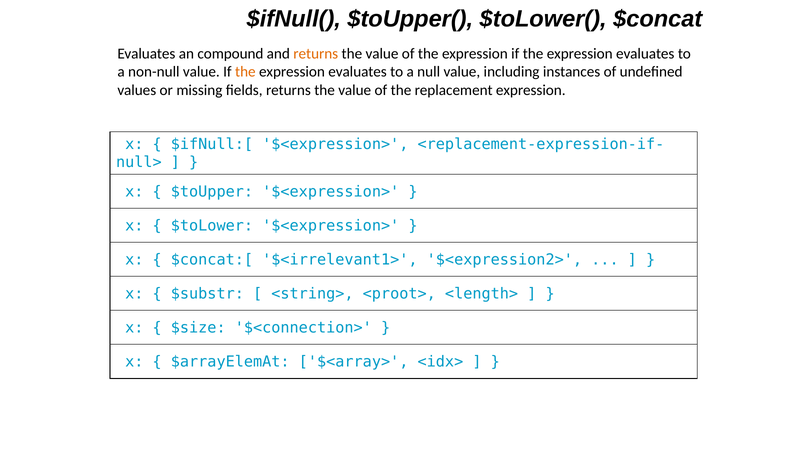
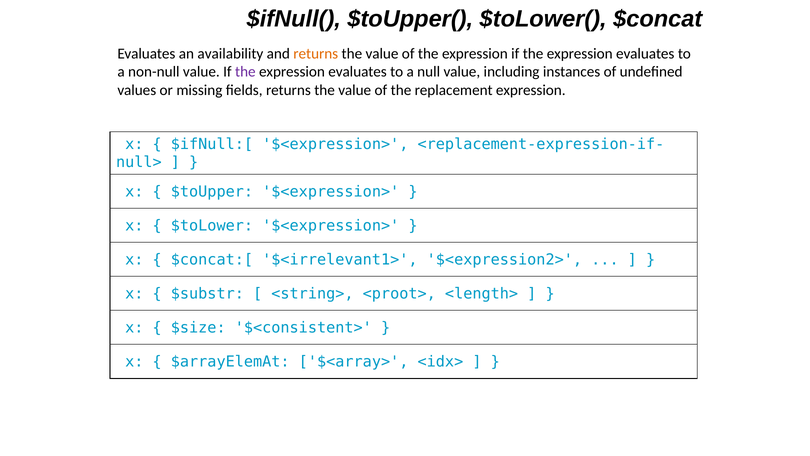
compound: compound -> availability
the at (245, 72) colour: orange -> purple
$<connection>: $<connection> -> $<consistent>
